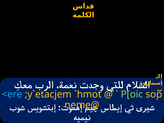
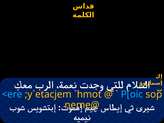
P[oic colour: light green -> light blue
